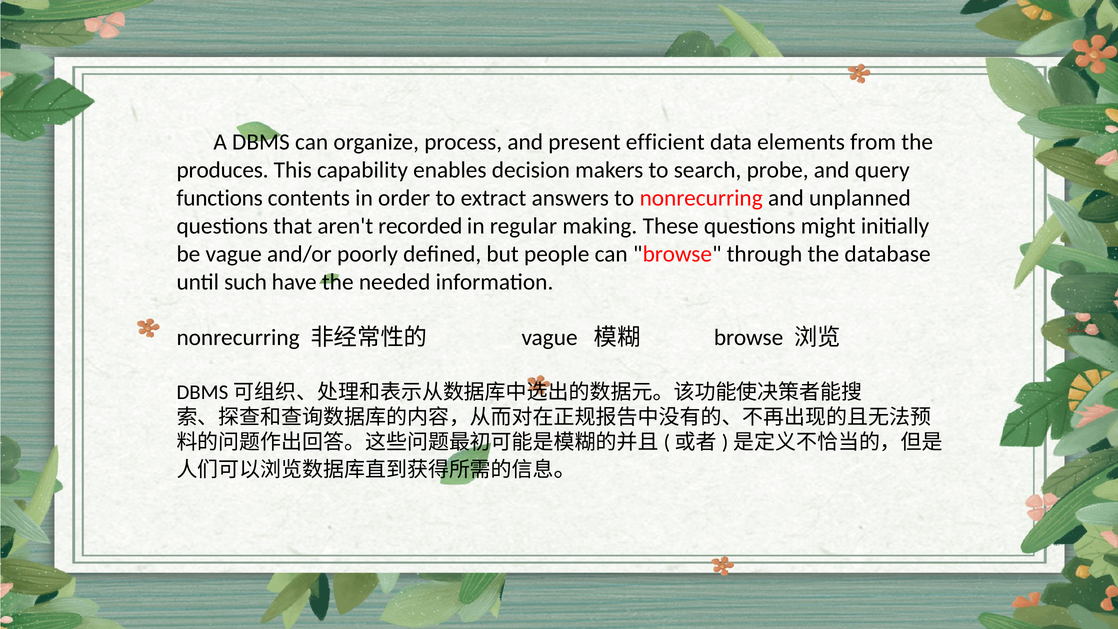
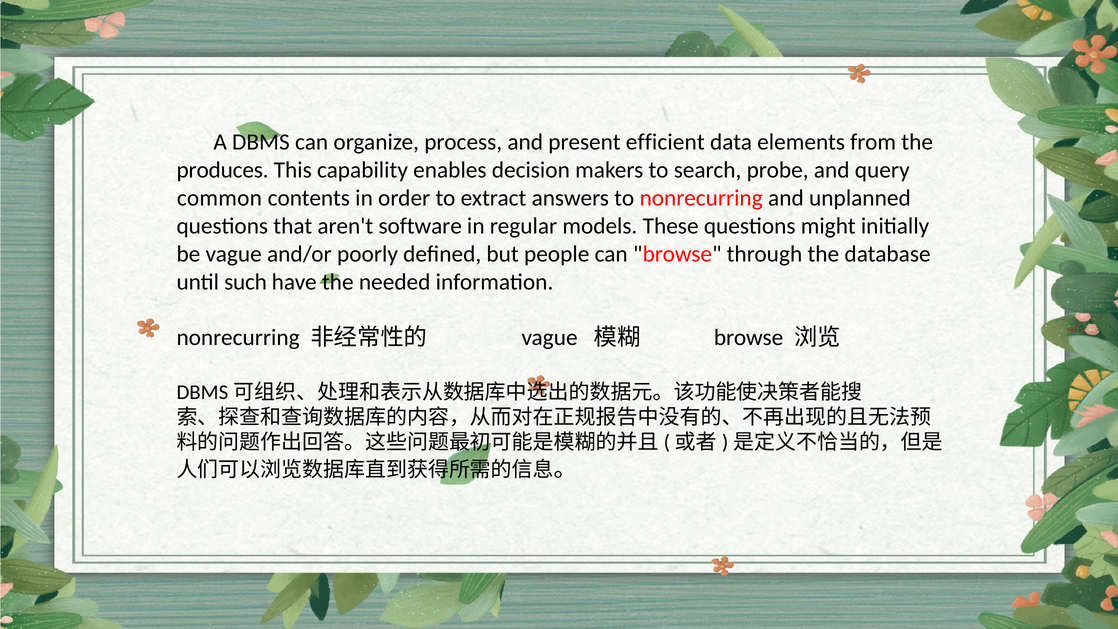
functions: functions -> common
recorded: recorded -> software
making: making -> models
